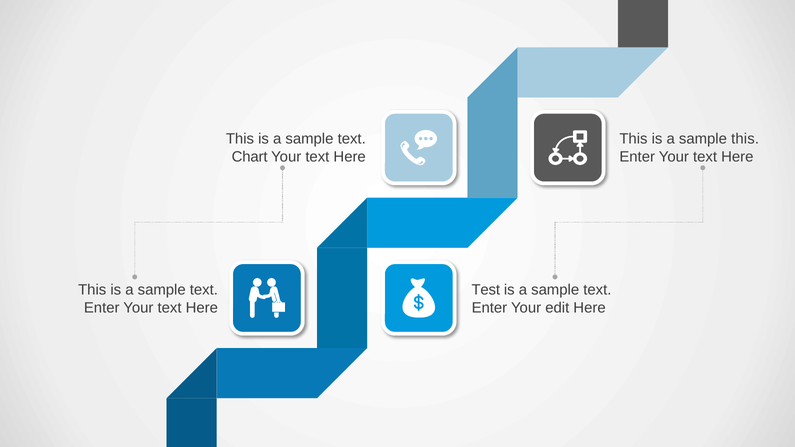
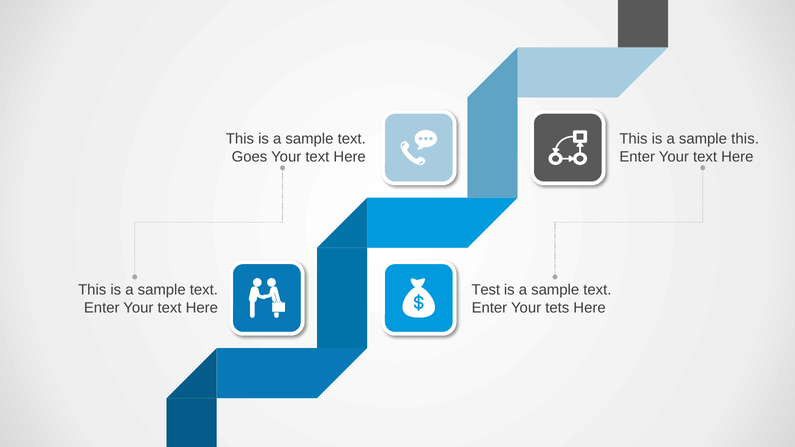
Chart: Chart -> Goes
edit: edit -> tets
